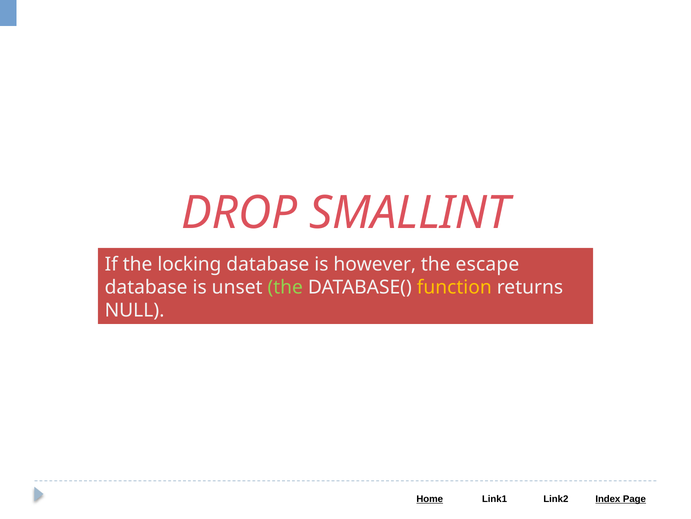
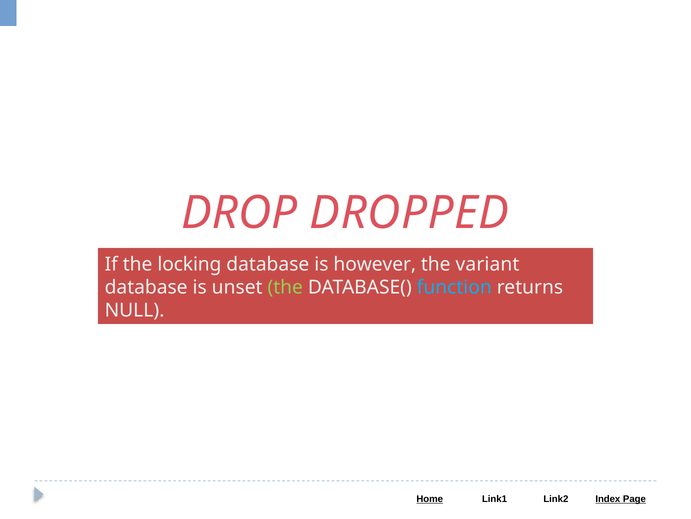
SMALLINT: SMALLINT -> DROPPED
escape: escape -> variant
function colour: yellow -> light blue
